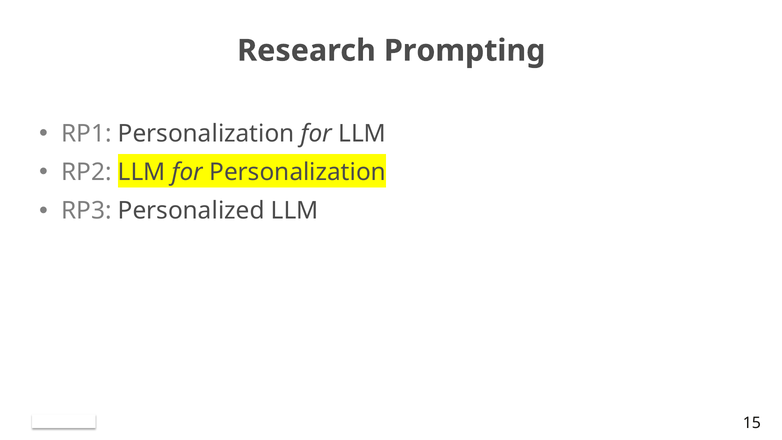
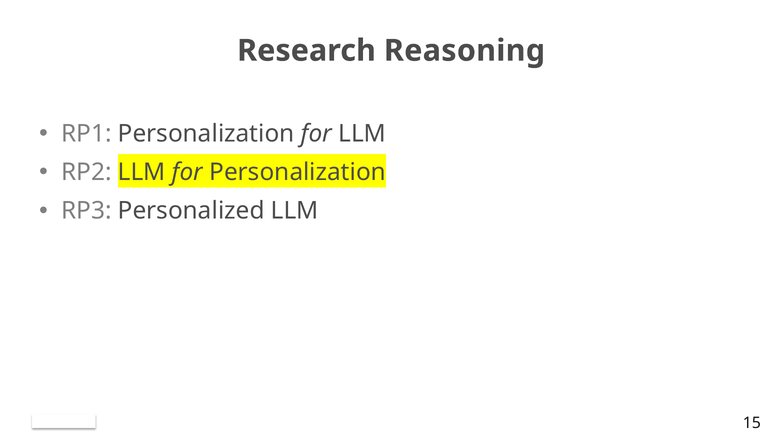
Prompting: Prompting -> Reasoning
